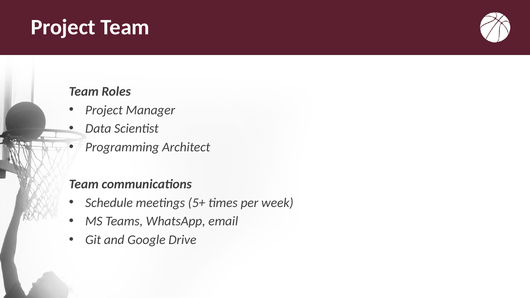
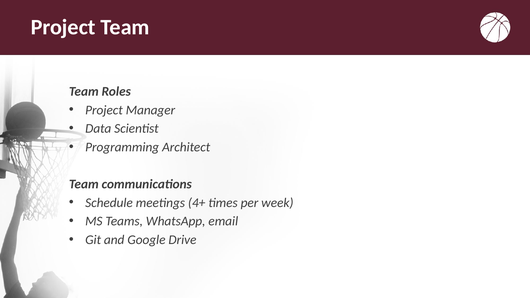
5+: 5+ -> 4+
